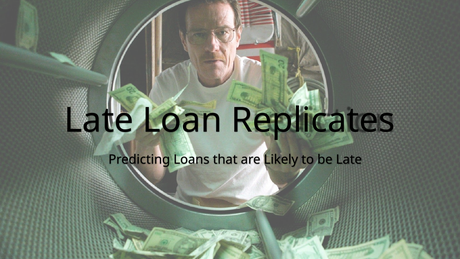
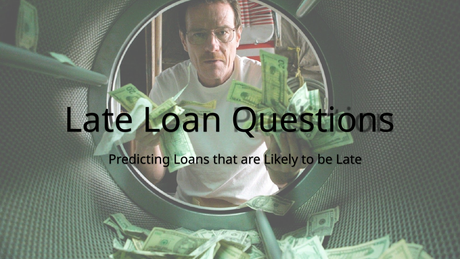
Replicates: Replicates -> Questions
